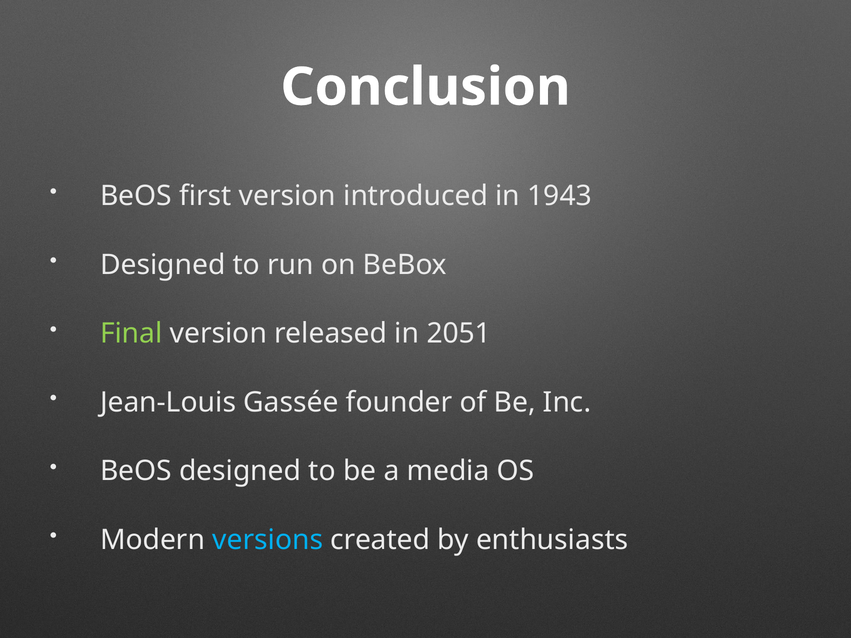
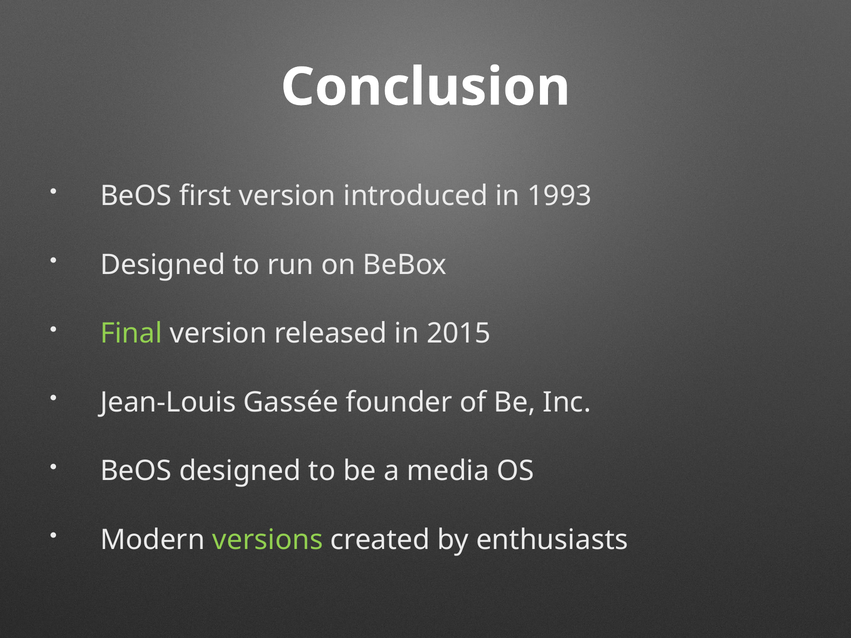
1943: 1943 -> 1993
2051: 2051 -> 2015
versions colour: light blue -> light green
